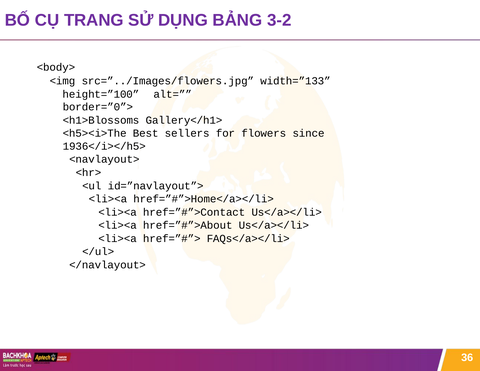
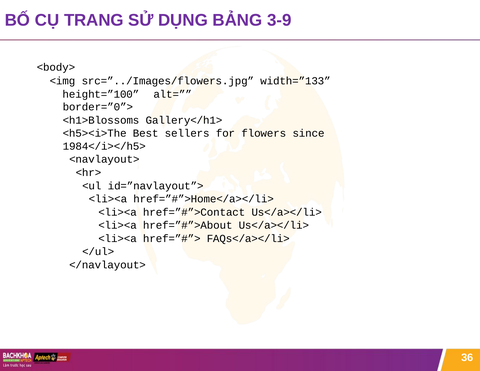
3-2: 3-2 -> 3-9
1936</i></h5>: 1936</i></h5> -> 1984</i></h5>
